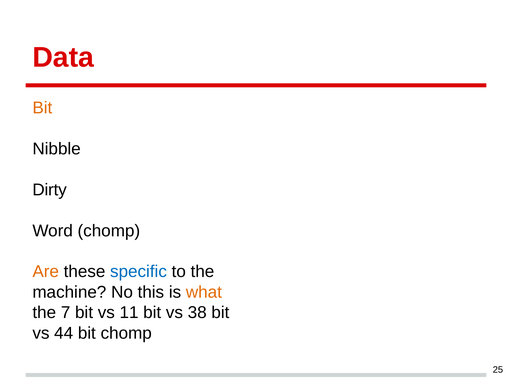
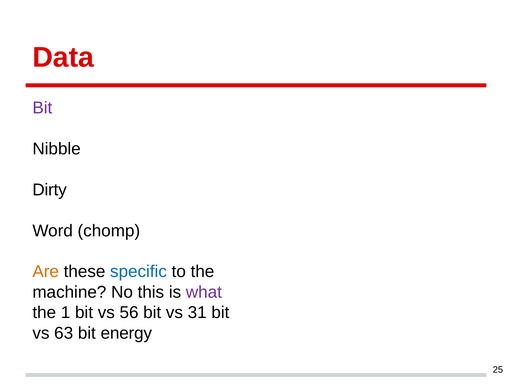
Bit at (42, 108) colour: orange -> purple
what colour: orange -> purple
7: 7 -> 1
11: 11 -> 56
38: 38 -> 31
44: 44 -> 63
bit chomp: chomp -> energy
